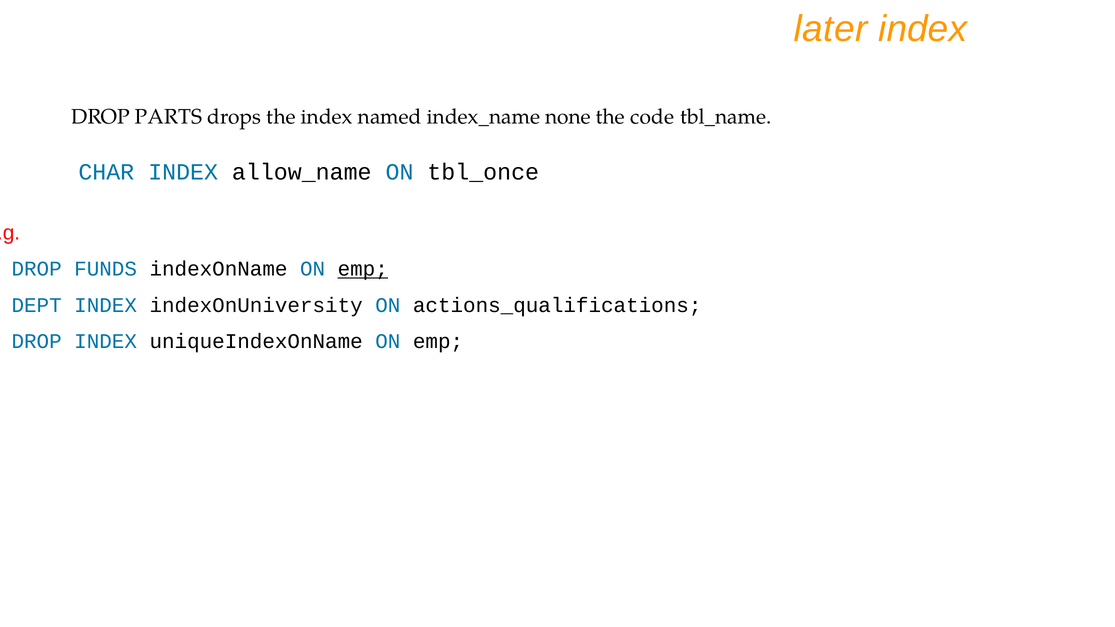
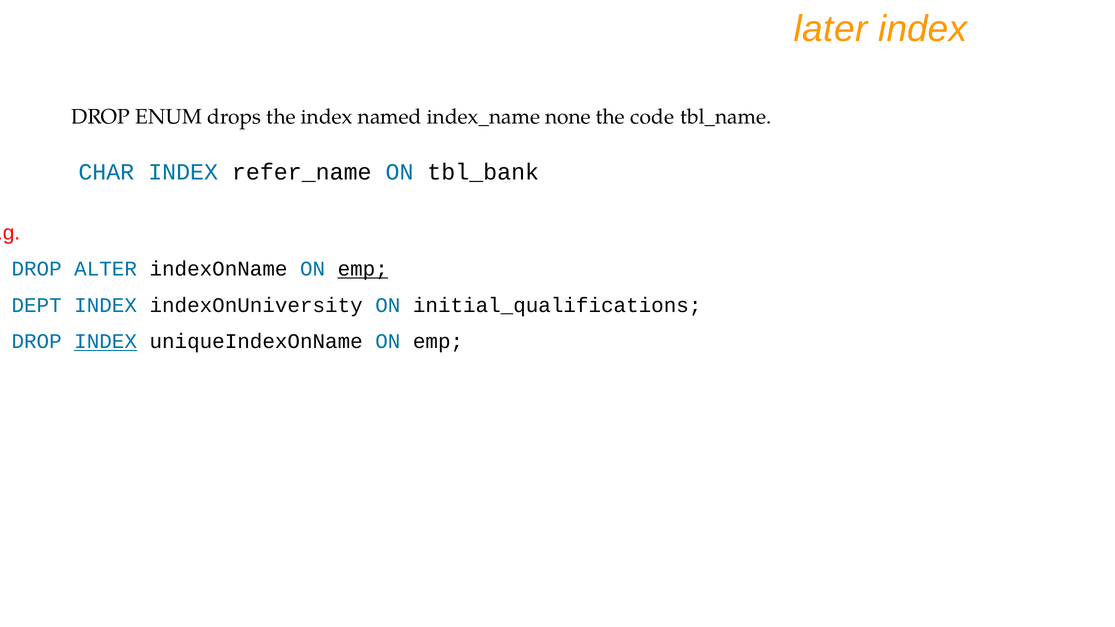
PARTS: PARTS -> ENUM
allow_name: allow_name -> refer_name
tbl_once: tbl_once -> tbl_bank
FUNDS: FUNDS -> ALTER
actions_qualifications: actions_qualifications -> initial_qualifications
INDEX at (106, 342) underline: none -> present
